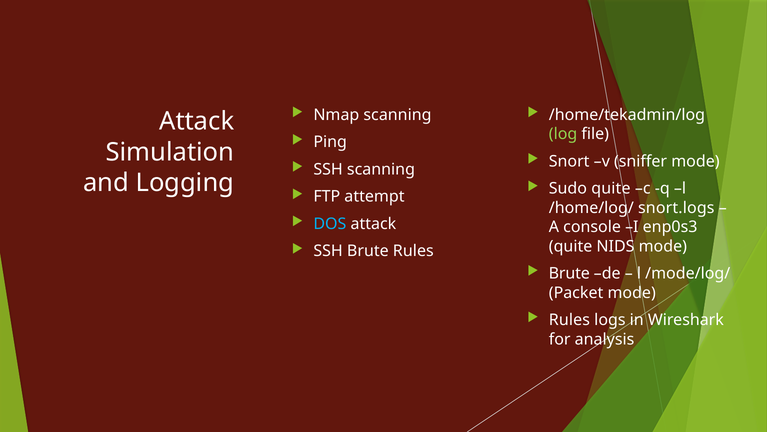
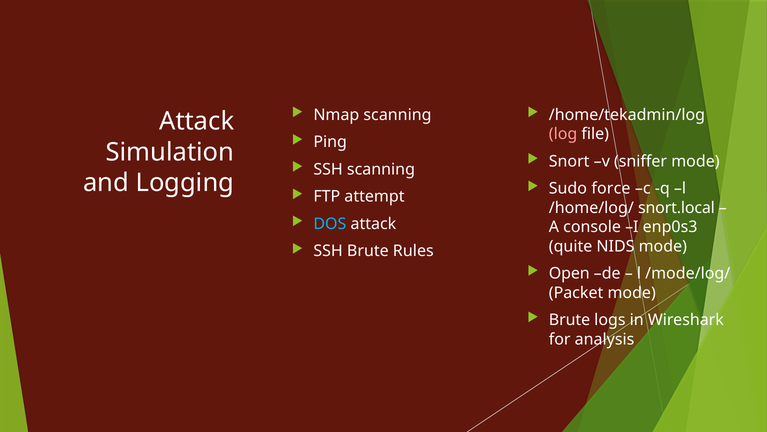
log colour: light green -> pink
Sudo quite: quite -> force
snort.logs: snort.logs -> snort.local
Brute at (569, 273): Brute -> Open
Rules at (569, 320): Rules -> Brute
